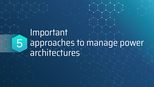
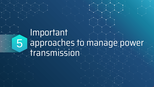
architectures: architectures -> transmission
